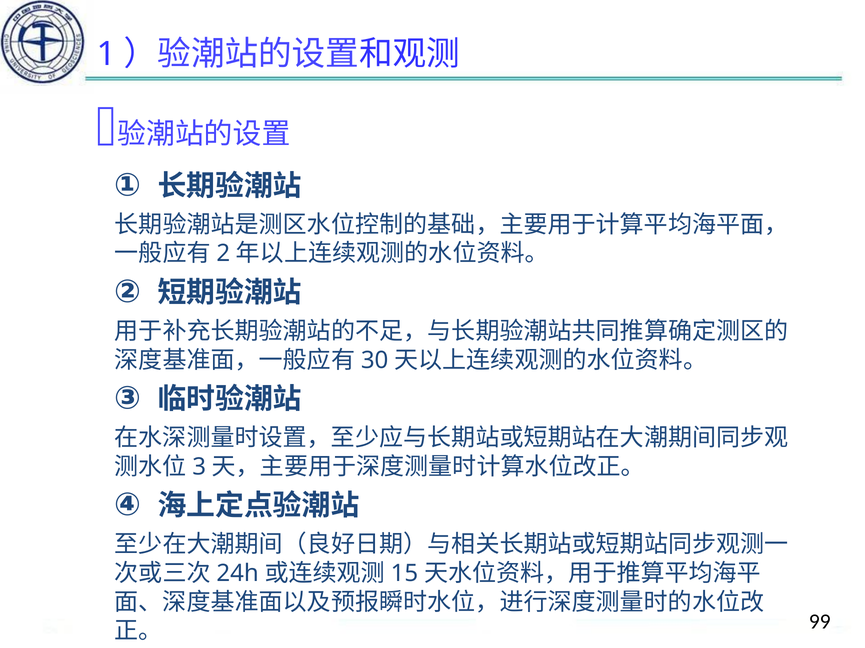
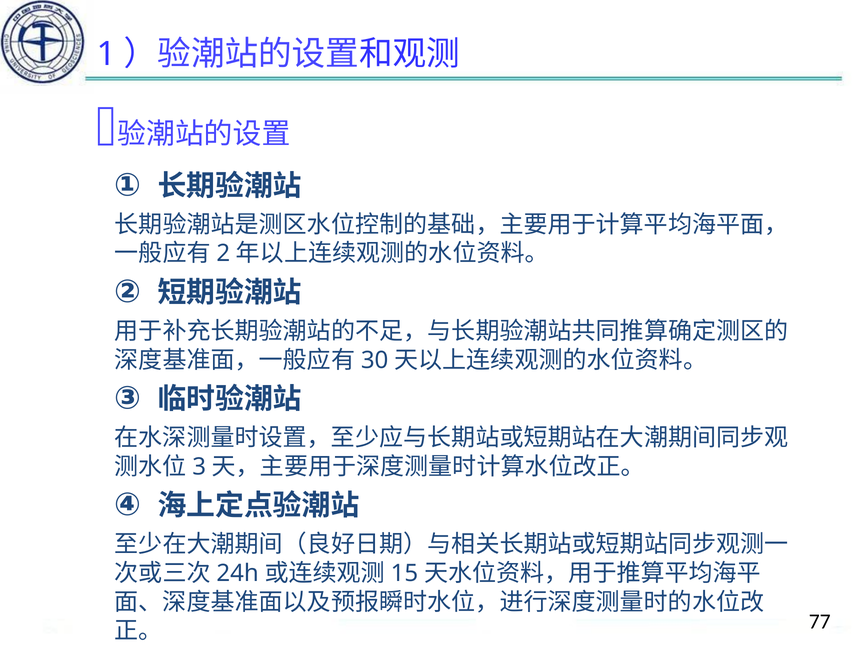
99: 99 -> 77
